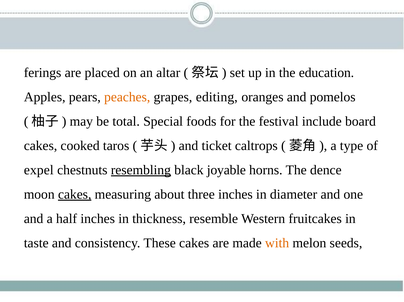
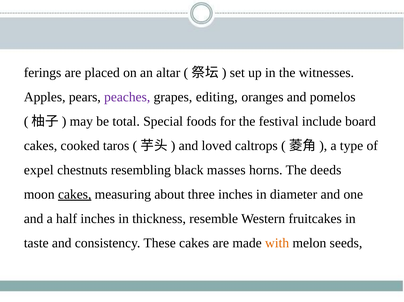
education: education -> witnesses
peaches colour: orange -> purple
ticket: ticket -> loved
resembling underline: present -> none
joyable: joyable -> masses
dence: dence -> deeds
